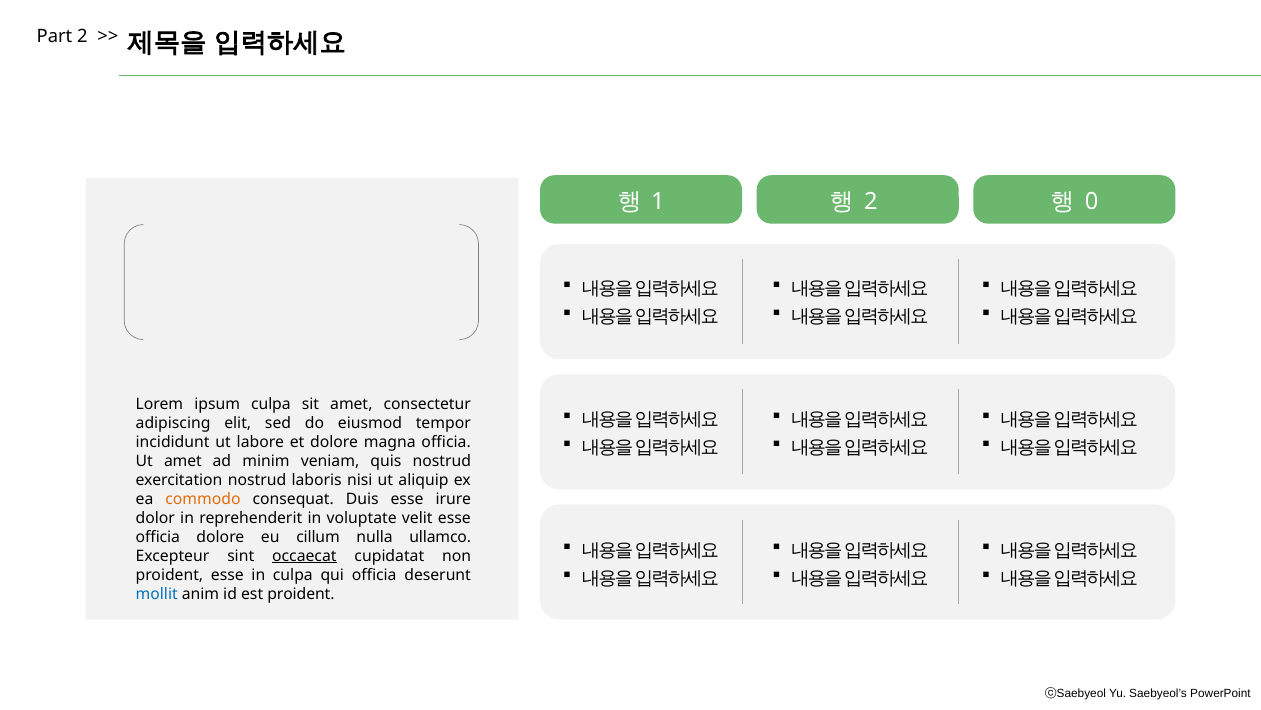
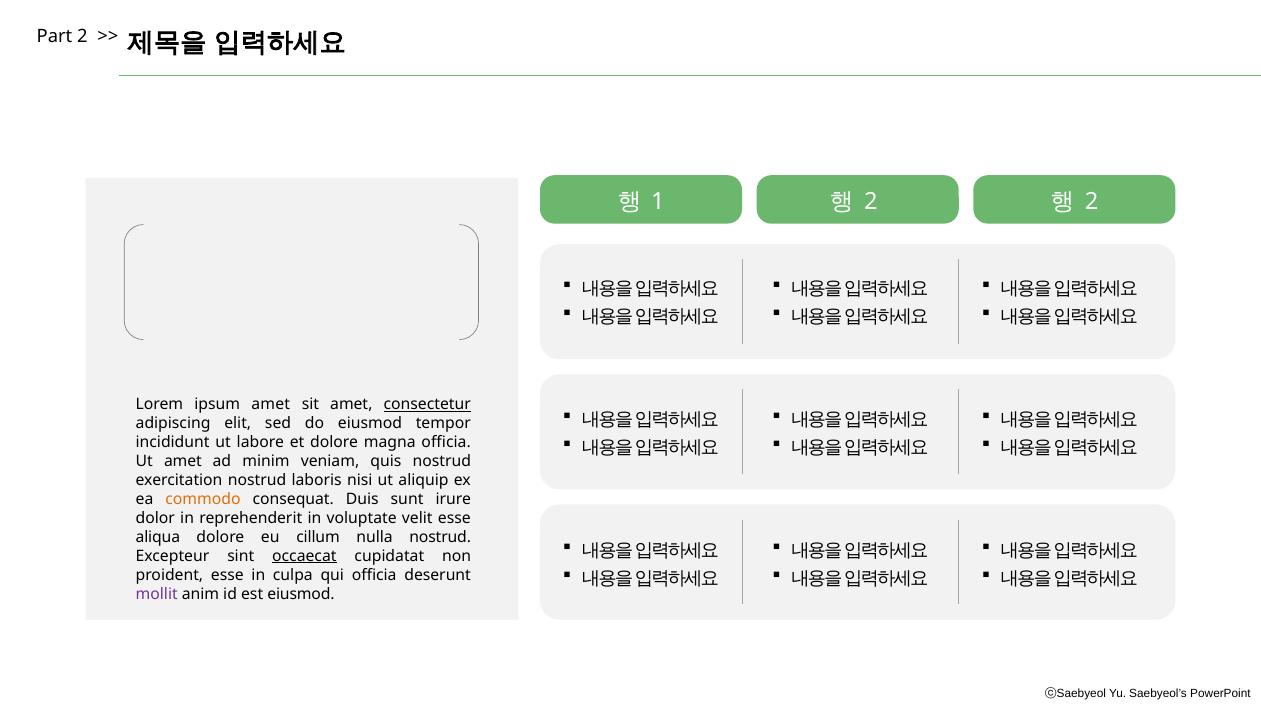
0 at (1092, 201): 0 -> 2
ipsum culpa: culpa -> amet
consectetur underline: none -> present
Duis esse: esse -> sunt
officia at (158, 537): officia -> aliqua
nulla ullamco: ullamco -> nostrud
mollit colour: blue -> purple
est proident: proident -> eiusmod
